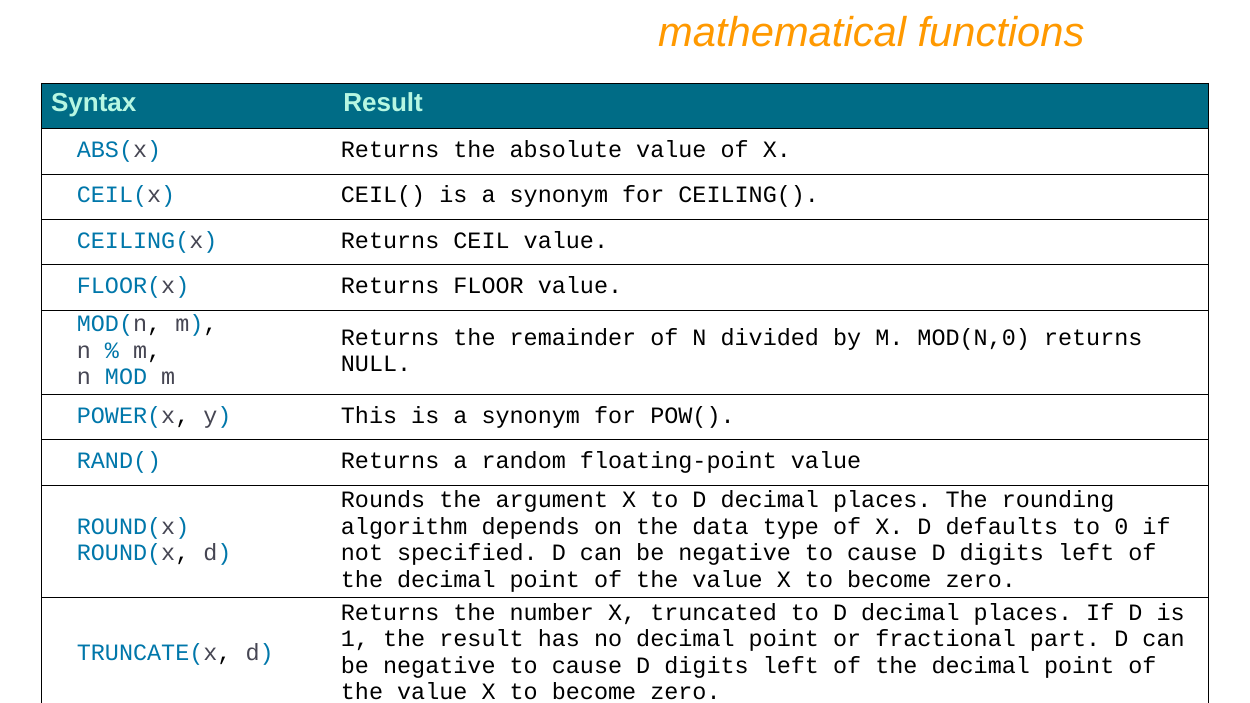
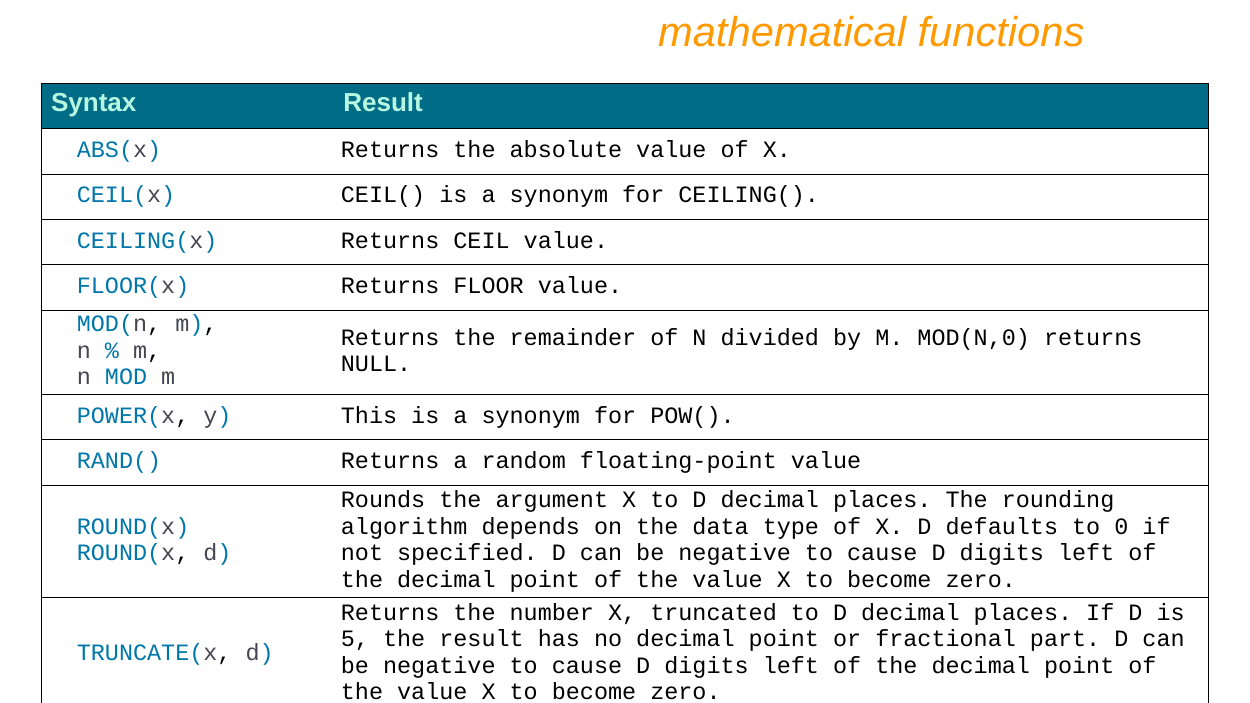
1: 1 -> 5
